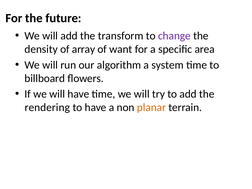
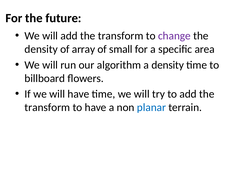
want: want -> small
a system: system -> density
rendering at (47, 107): rendering -> transform
planar colour: orange -> blue
